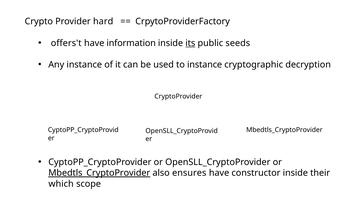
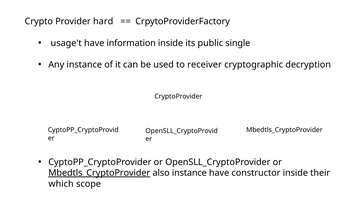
offers't: offers't -> usage't
its underline: present -> none
seeds: seeds -> single
to instance: instance -> receiver
also ensures: ensures -> instance
